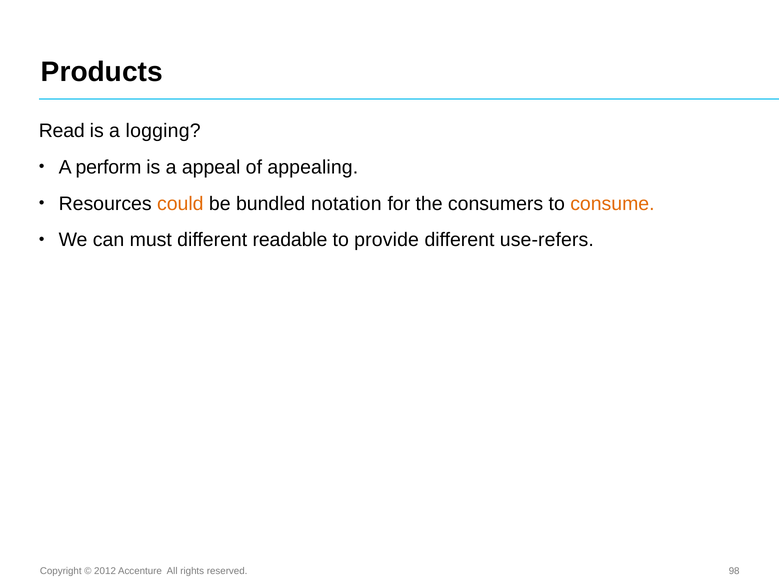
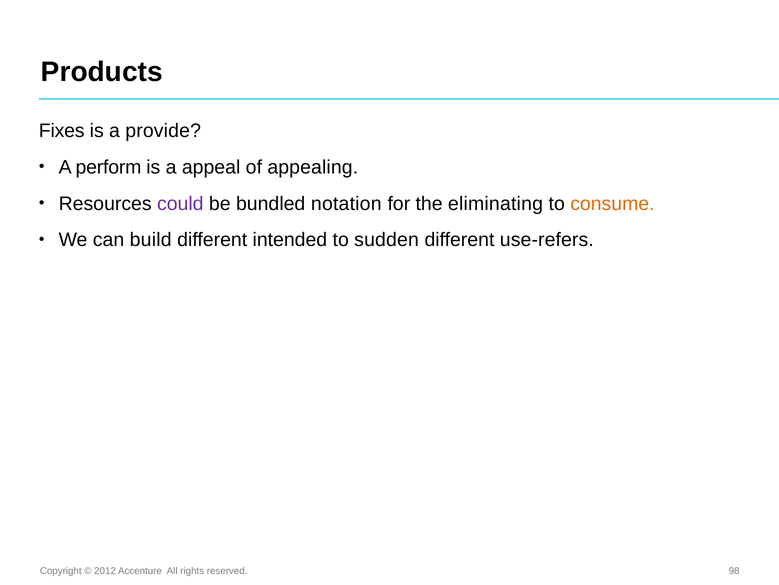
Read: Read -> Fixes
logging: logging -> provide
could colour: orange -> purple
consumers: consumers -> eliminating
must: must -> build
readable: readable -> intended
provide: provide -> sudden
